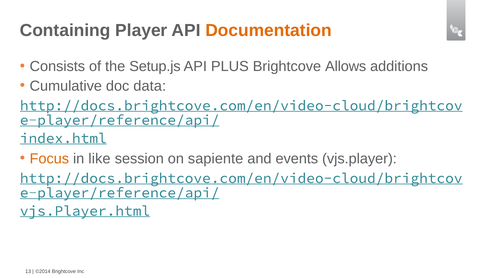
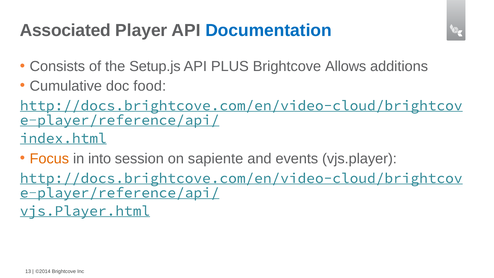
Containing: Containing -> Associated
Documentation colour: orange -> blue
data: data -> food
like: like -> into
